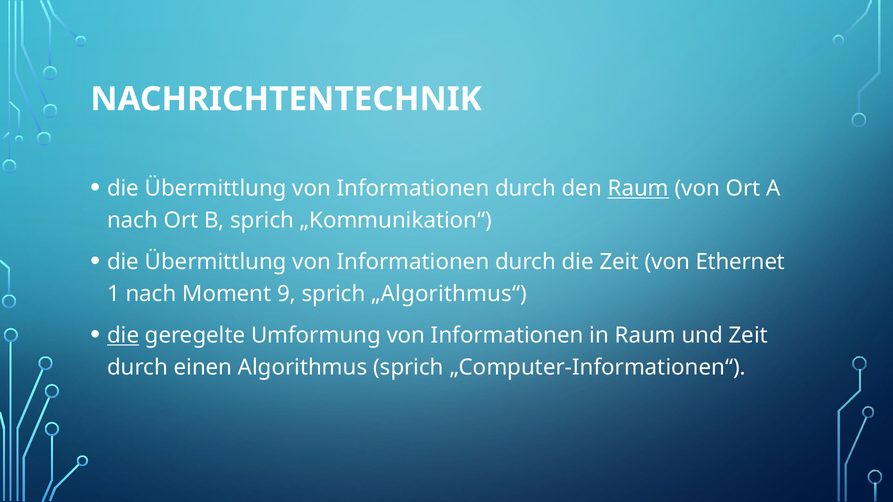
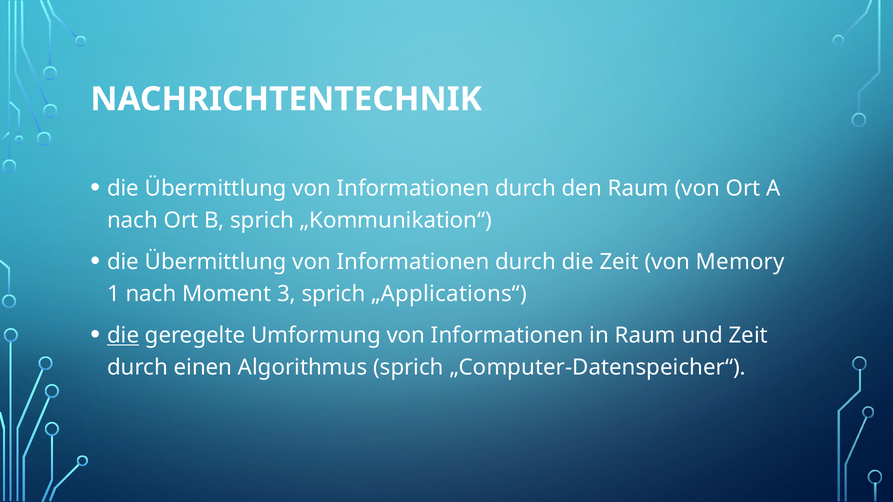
Raum at (638, 188) underline: present -> none
Ethernet: Ethernet -> Memory
9: 9 -> 3
„Algorithmus“: „Algorithmus“ -> „Applications“
„Computer-Informationen“: „Computer-Informationen“ -> „Computer-Datenspeicher“
